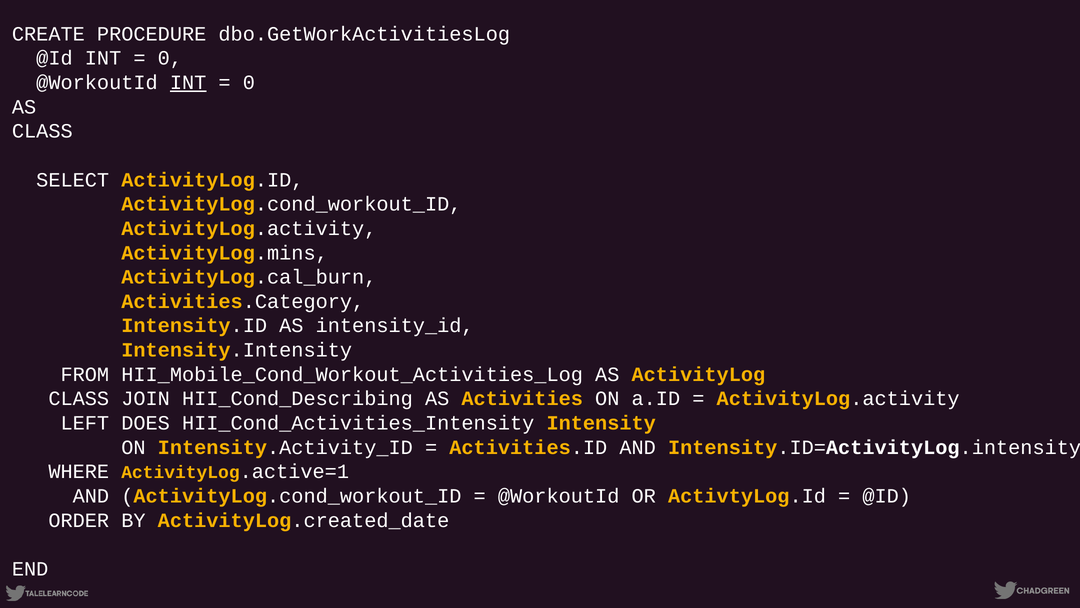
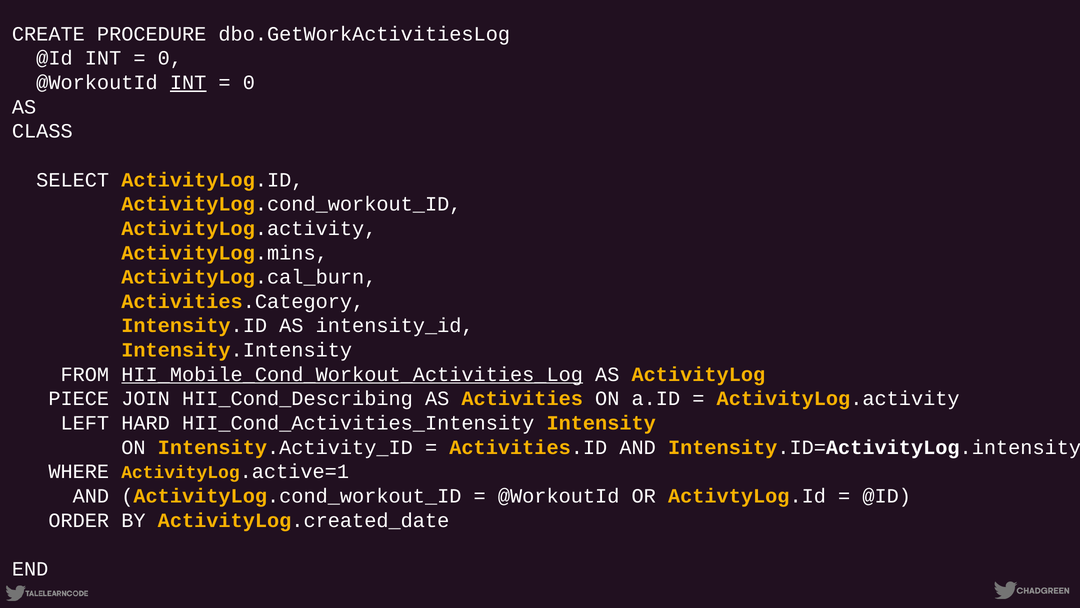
HII_Mobile_Cond_Workout_Activities_Log underline: none -> present
CLASS at (79, 398): CLASS -> PIECE
DOES: DOES -> HARD
